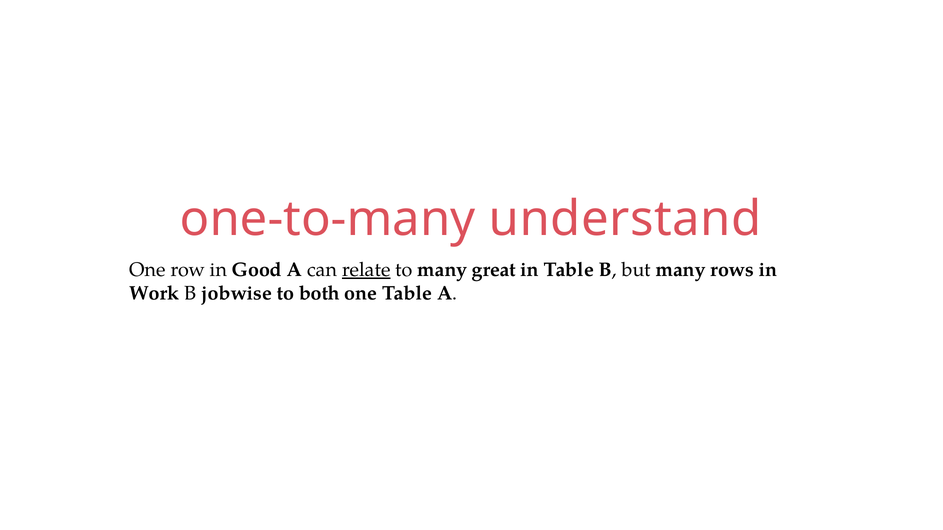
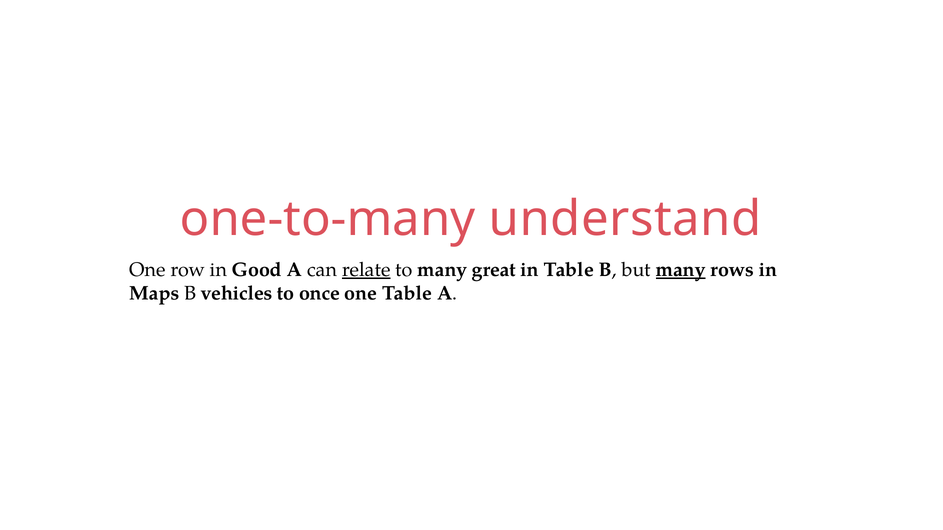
many at (681, 270) underline: none -> present
Work: Work -> Maps
jobwise: jobwise -> vehicles
both: both -> once
